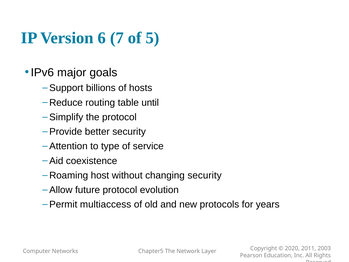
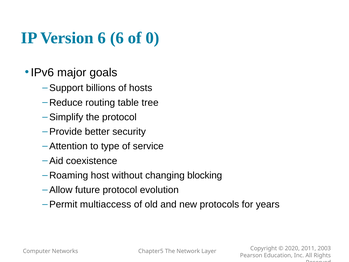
6 7: 7 -> 6
5: 5 -> 0
until: until -> tree
changing security: security -> blocking
